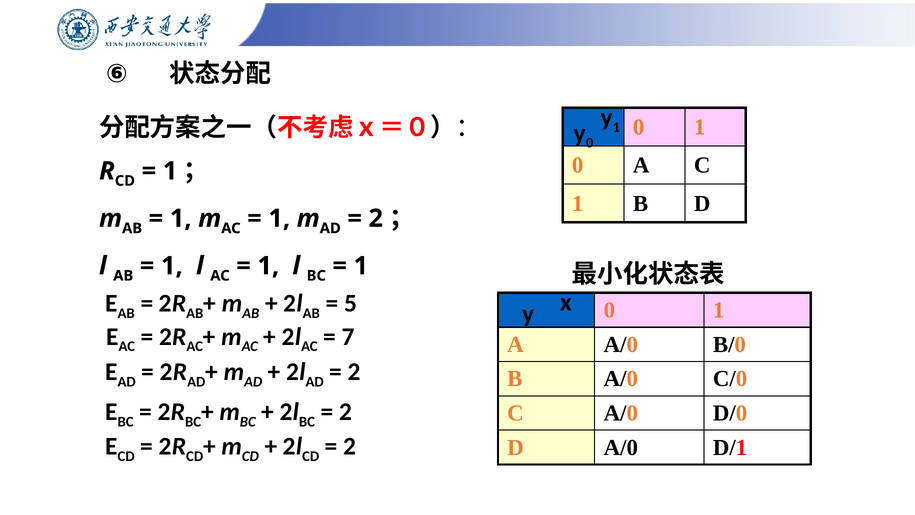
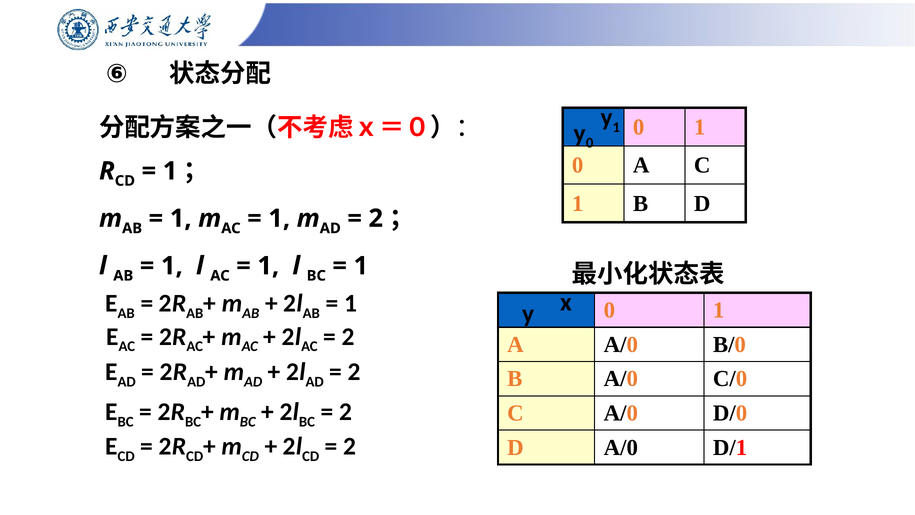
5 at (350, 303): 5 -> 1
7 at (348, 337): 7 -> 2
